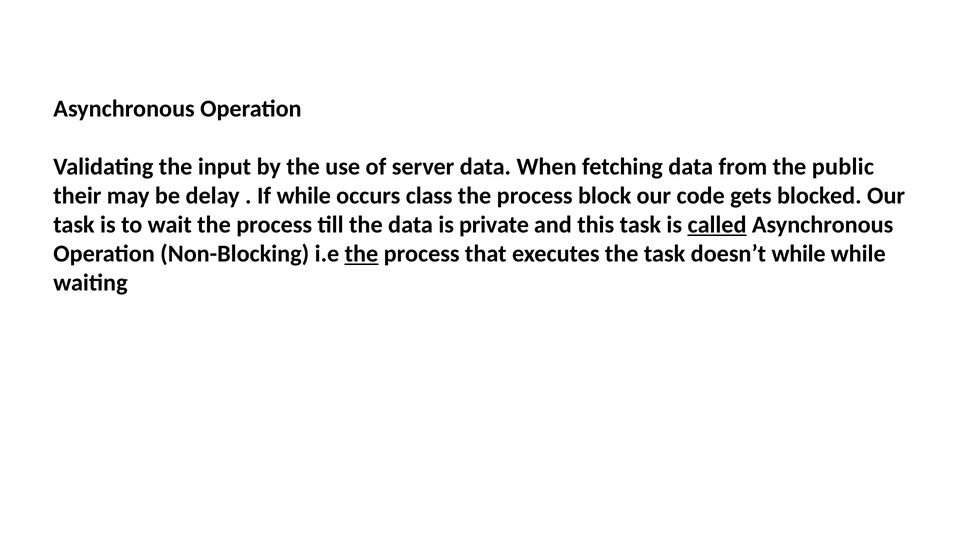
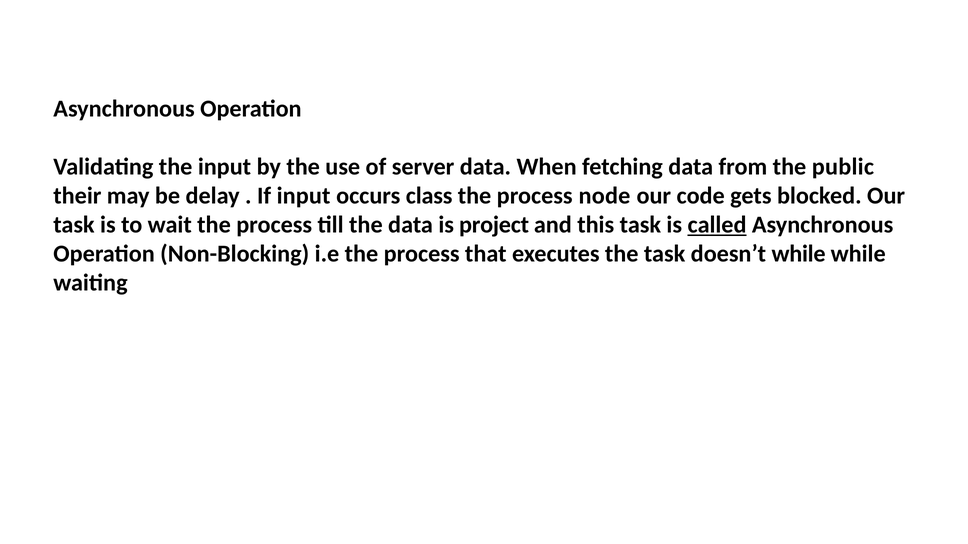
If while: while -> input
block: block -> node
private: private -> project
the at (361, 254) underline: present -> none
